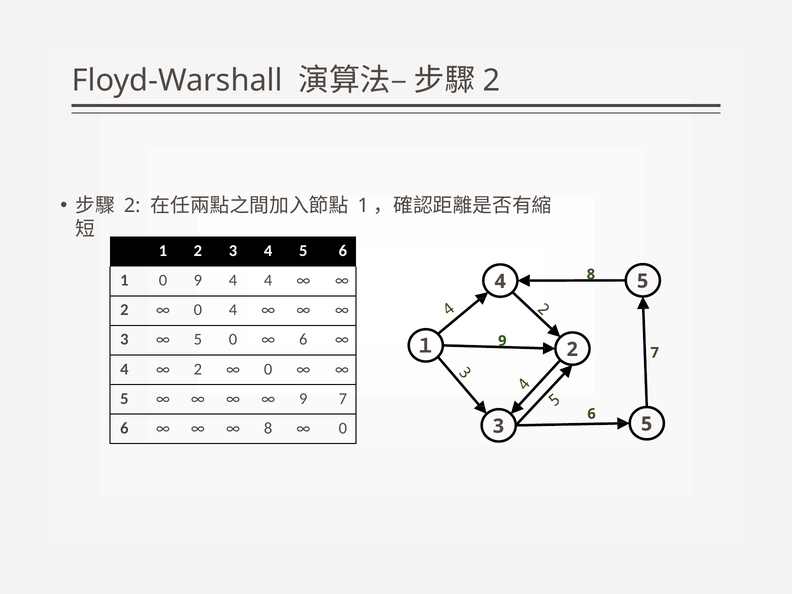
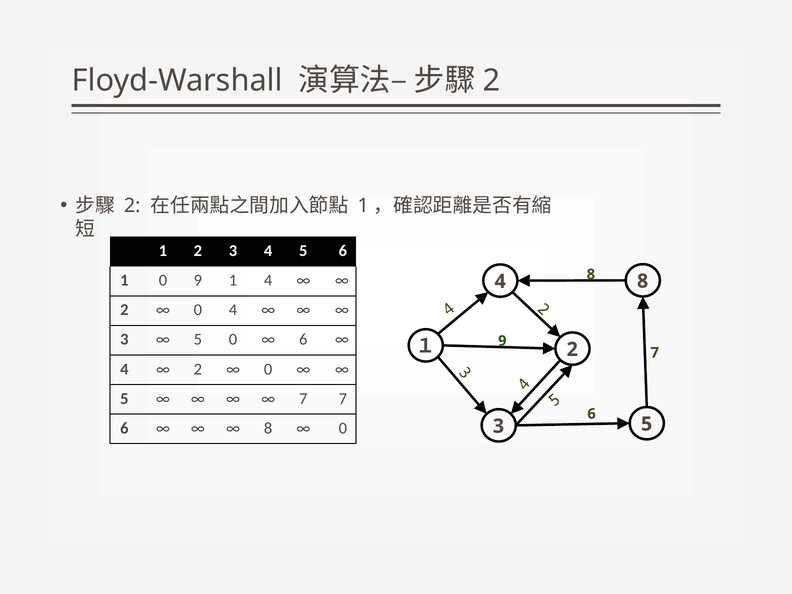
9 4: 4 -> 1
5 at (643, 281): 5 -> 8
9 at (303, 399): 9 -> 7
